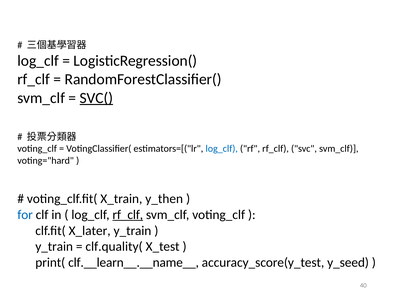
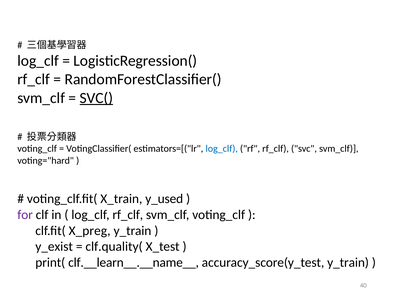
y_then: y_then -> y_used
for colour: blue -> purple
rf_clf at (128, 214) underline: present -> none
X_later: X_later -> X_preg
y_train at (54, 246): y_train -> y_exist
accuracy_score(y_test y_seed: y_seed -> y_train
